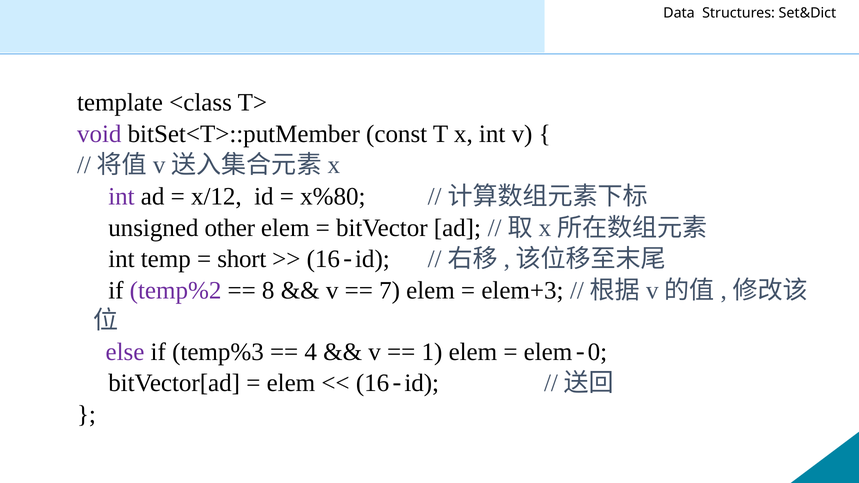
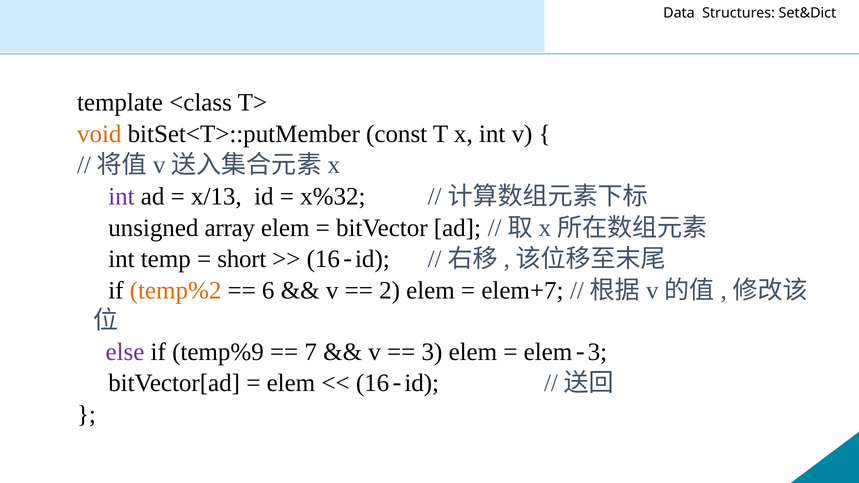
void colour: purple -> orange
x/12: x/12 -> x/13
x%80: x%80 -> x%32
other: other -> array
temp%2 colour: purple -> orange
8: 8 -> 6
7: 7 -> 2
elem+3: elem+3 -> elem+7
temp%3: temp%3 -> temp%9
4: 4 -> 7
1 at (432, 352): 1 -> 3
0 at (597, 352): 0 -> 3
